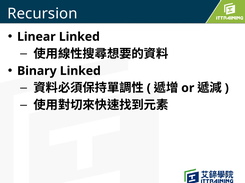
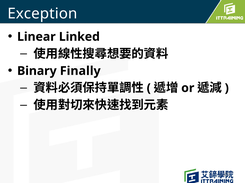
Recursion: Recursion -> Exception
Binary Linked: Linked -> Finally
